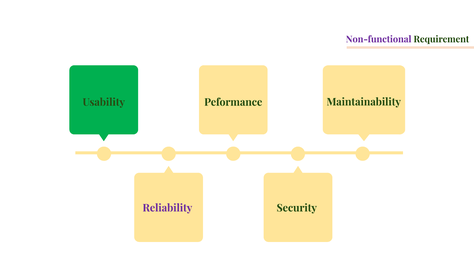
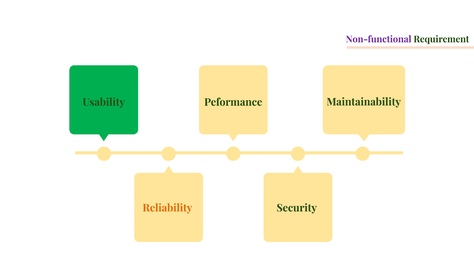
Reliability colour: purple -> orange
